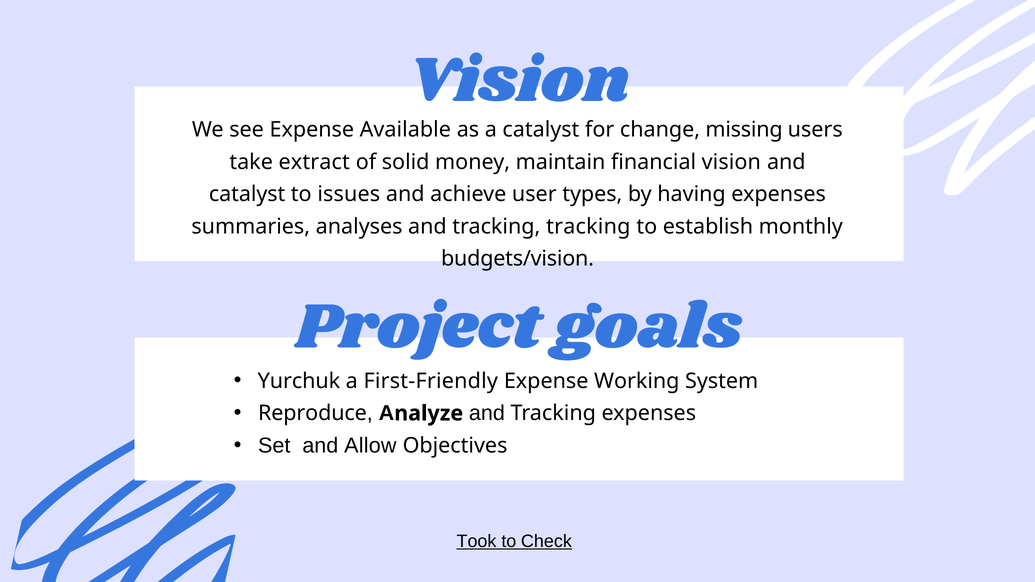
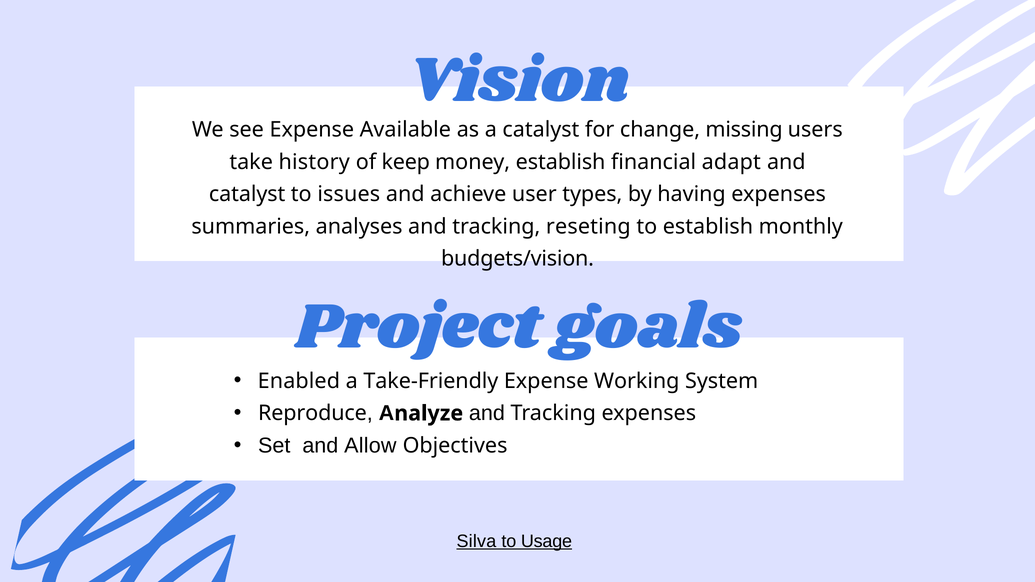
extract: extract -> history
solid: solid -> keep
money maintain: maintain -> establish
financial vision: vision -> adapt
tracking tracking: tracking -> reseting
Yurchuk: Yurchuk -> Enabled
First-Friendly: First-Friendly -> Take-Friendly
Took: Took -> Silva
Check: Check -> Usage
